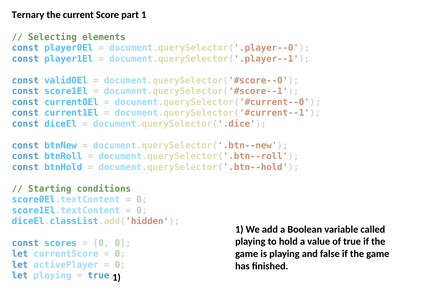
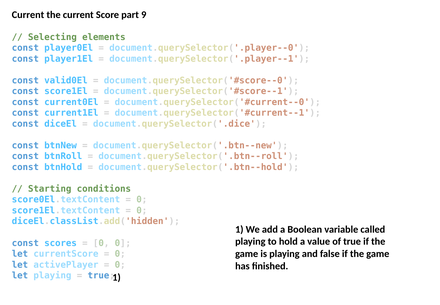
Ternary at (28, 15): Ternary -> Current
part 1: 1 -> 9
